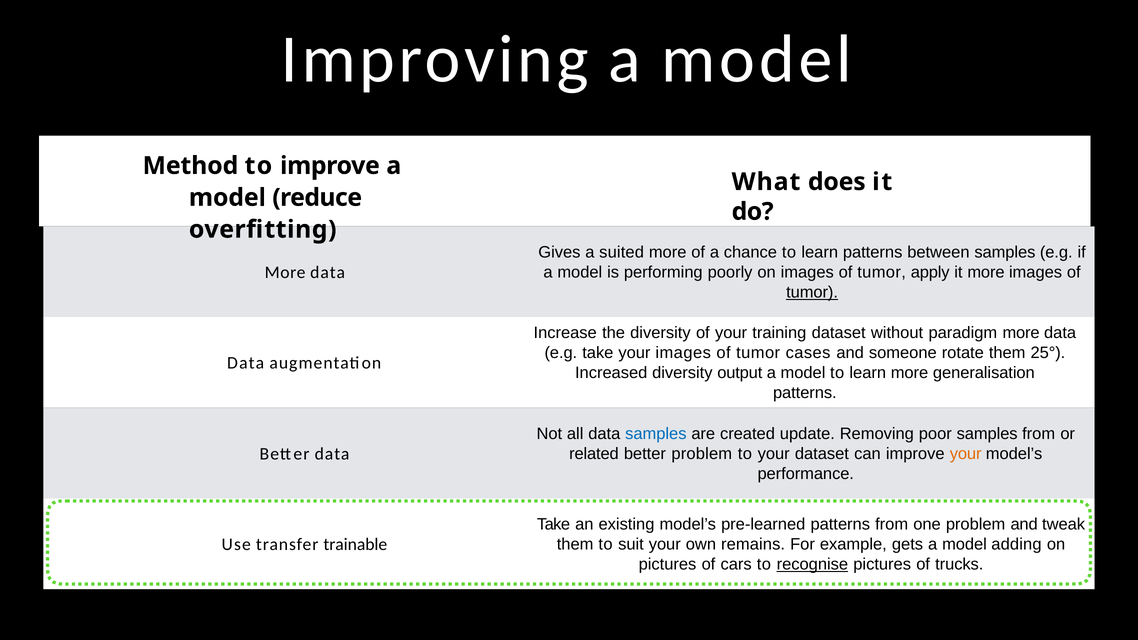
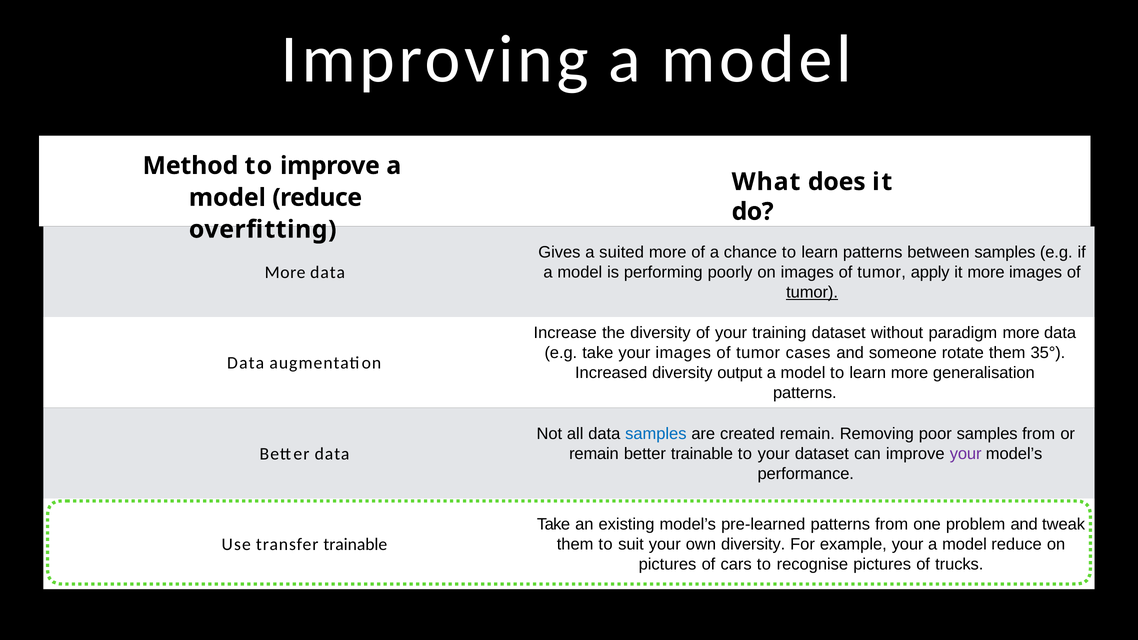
25°: 25° -> 35°
created update: update -> remain
related at (594, 454): related -> remain
better problem: problem -> trainable
your at (966, 454) colour: orange -> purple
own remains: remains -> diversity
example gets: gets -> your
adding at (1016, 545): adding -> reduce
recognise underline: present -> none
